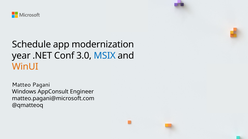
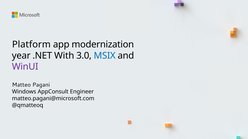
Schedule: Schedule -> Platform
Conf: Conf -> With
WinUI colour: orange -> purple
